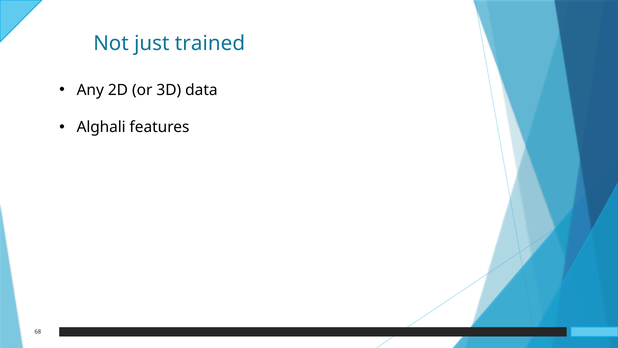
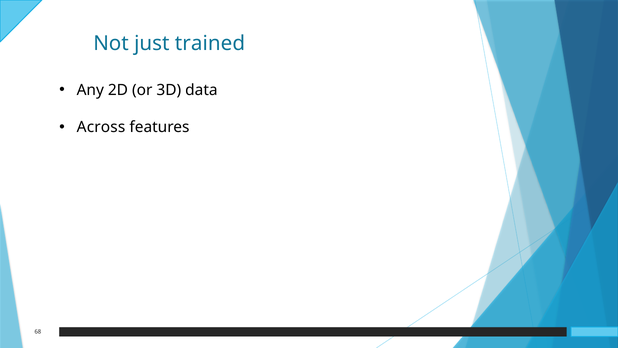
Alghali: Alghali -> Across
